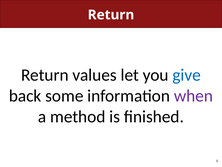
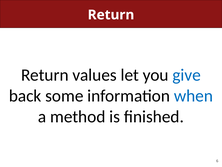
when colour: purple -> blue
